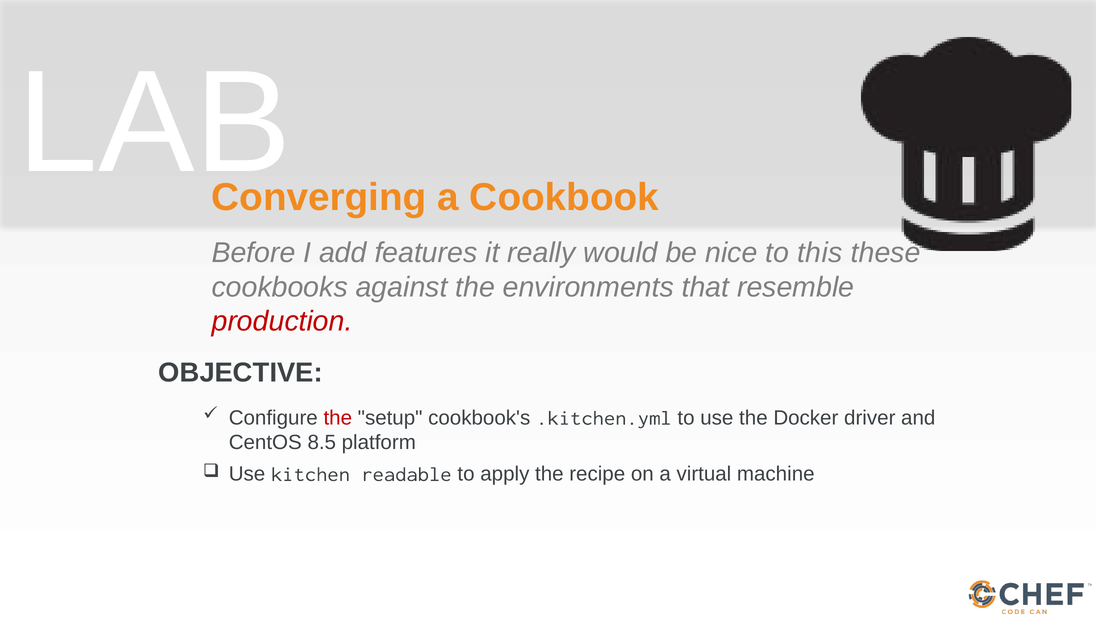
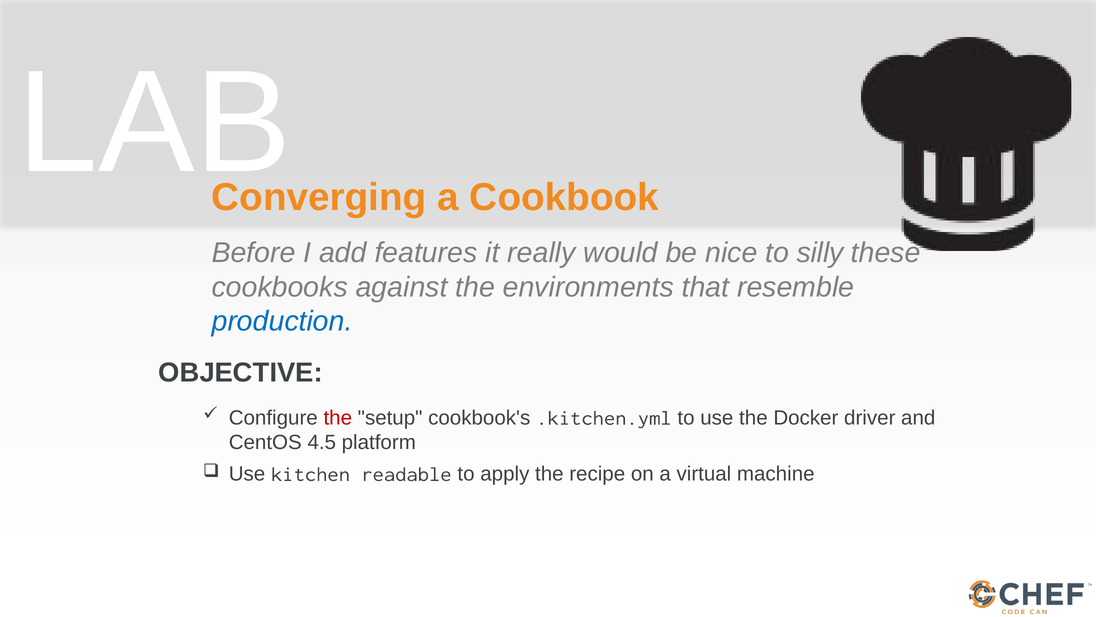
this: this -> silly
production colour: red -> blue
8.5: 8.5 -> 4.5
